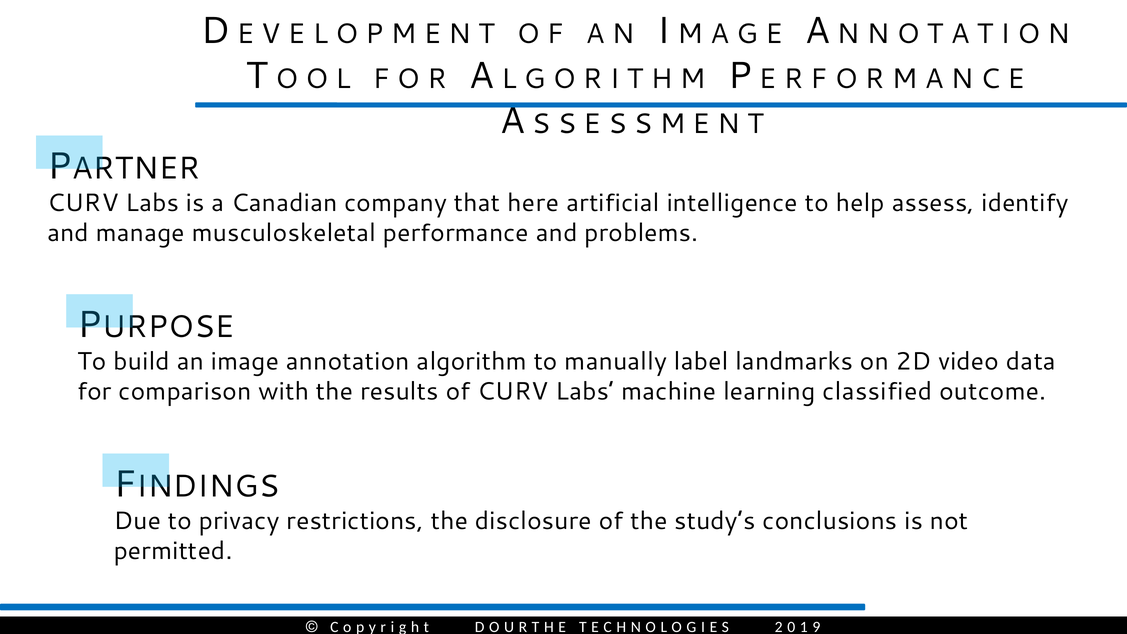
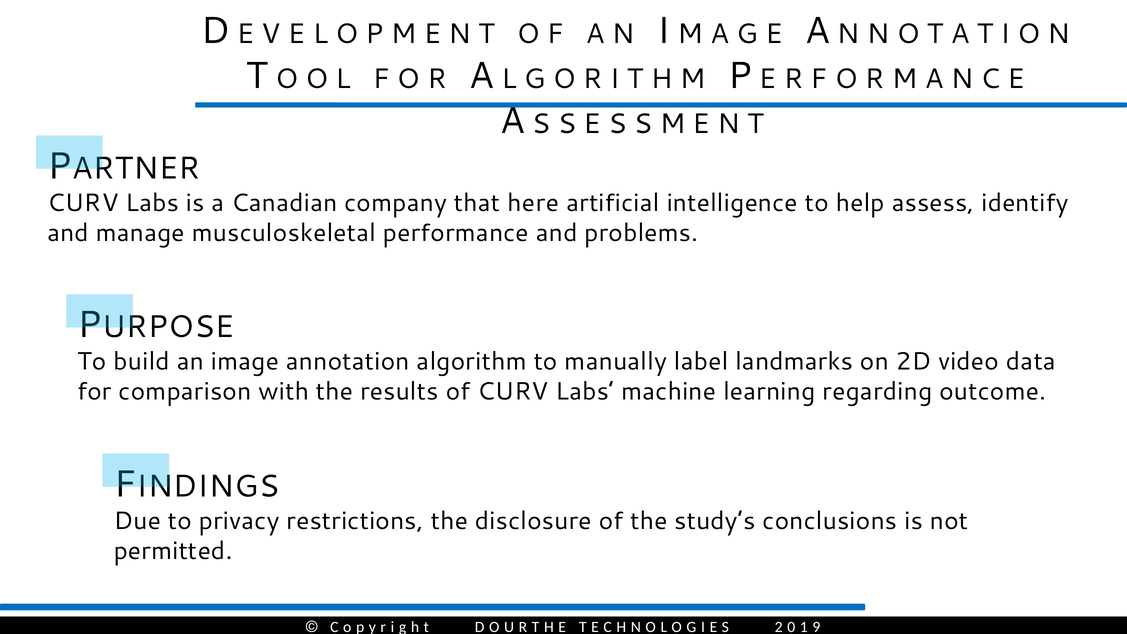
classified: classified -> regarding
